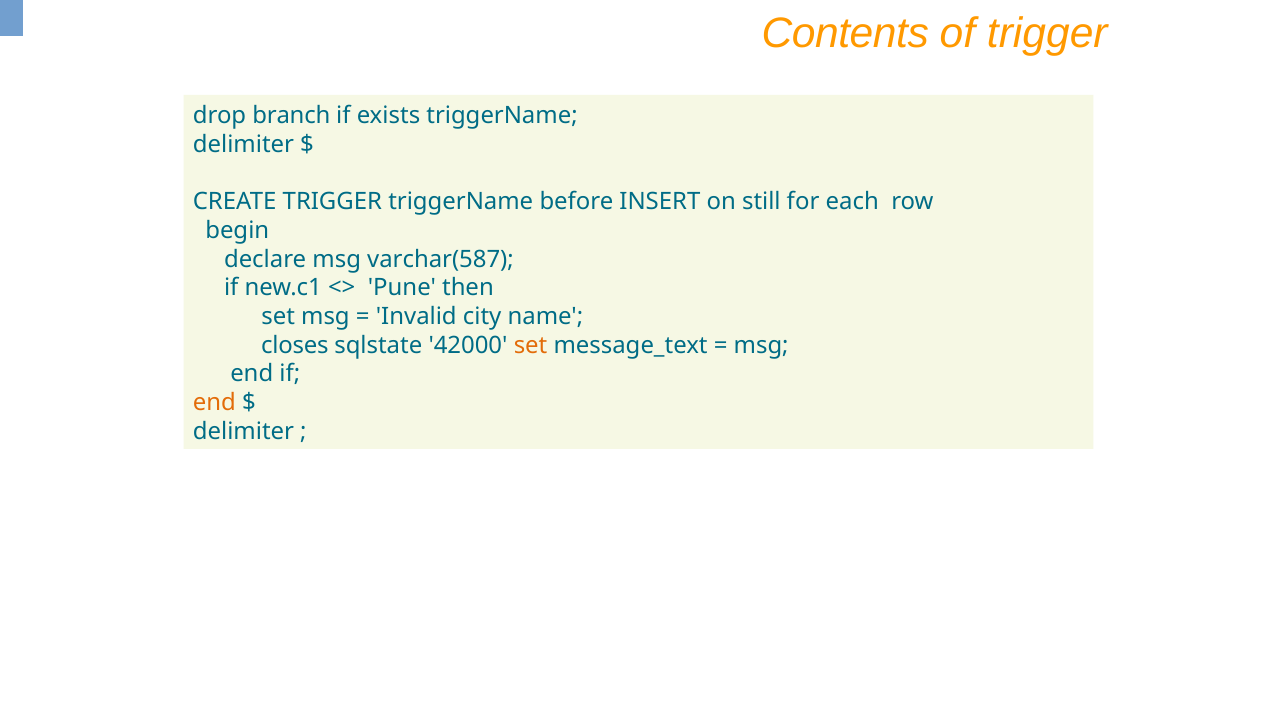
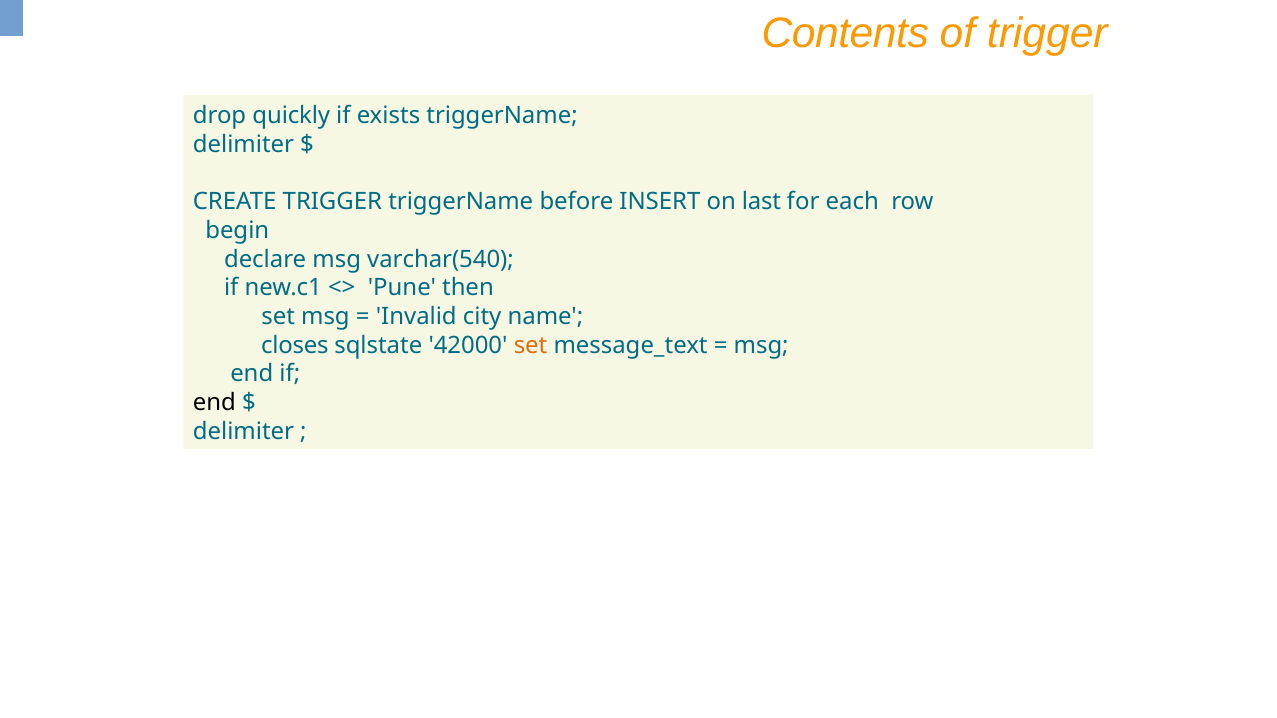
branch: branch -> quickly
still: still -> last
varchar(587: varchar(587 -> varchar(540
end at (214, 403) colour: orange -> black
